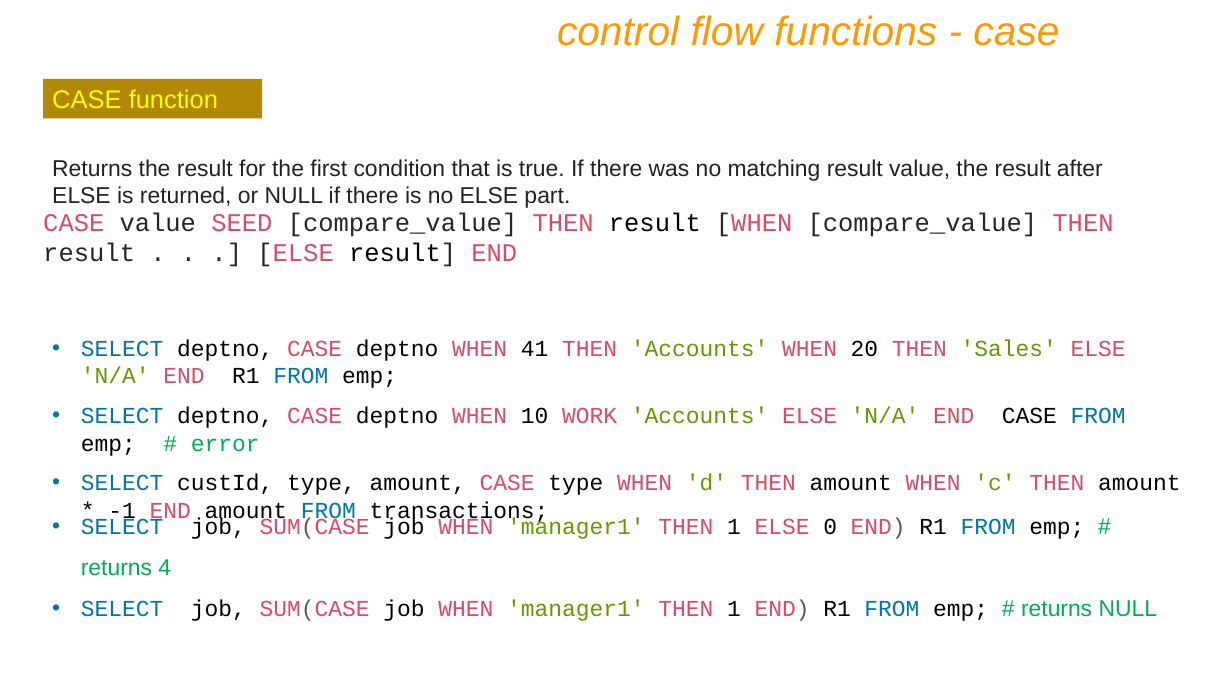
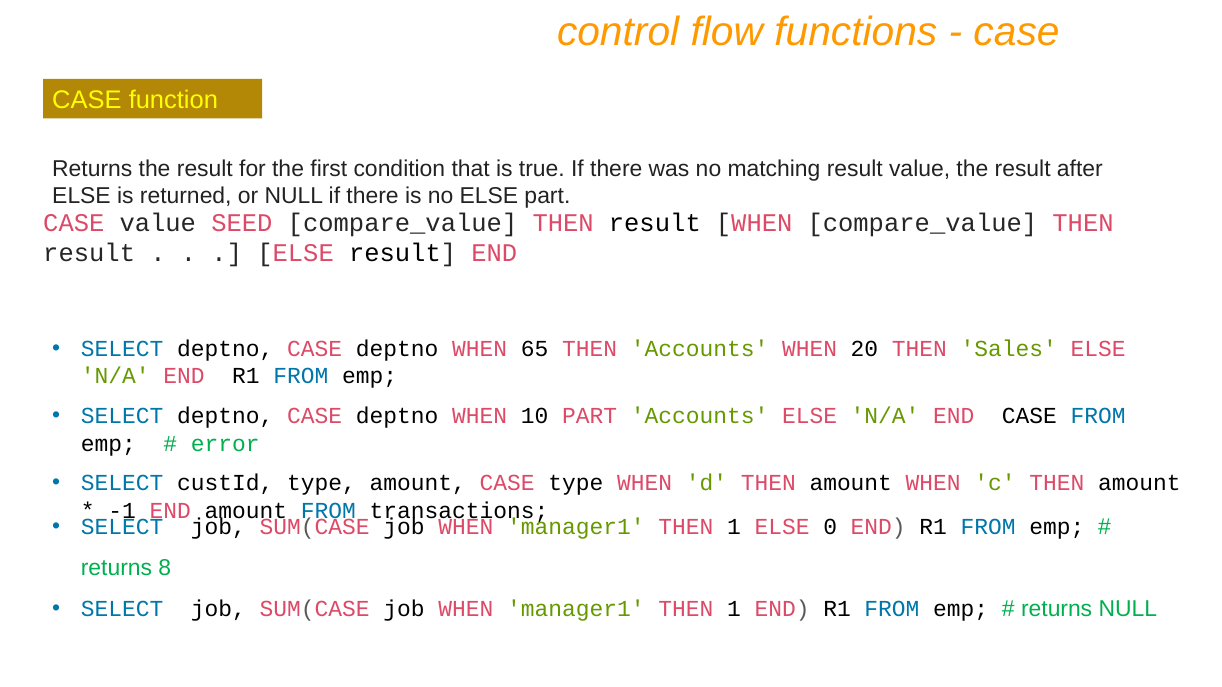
41: 41 -> 65
10 WORK: WORK -> PART
4: 4 -> 8
